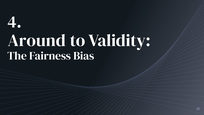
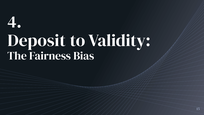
Around: Around -> Deposit
